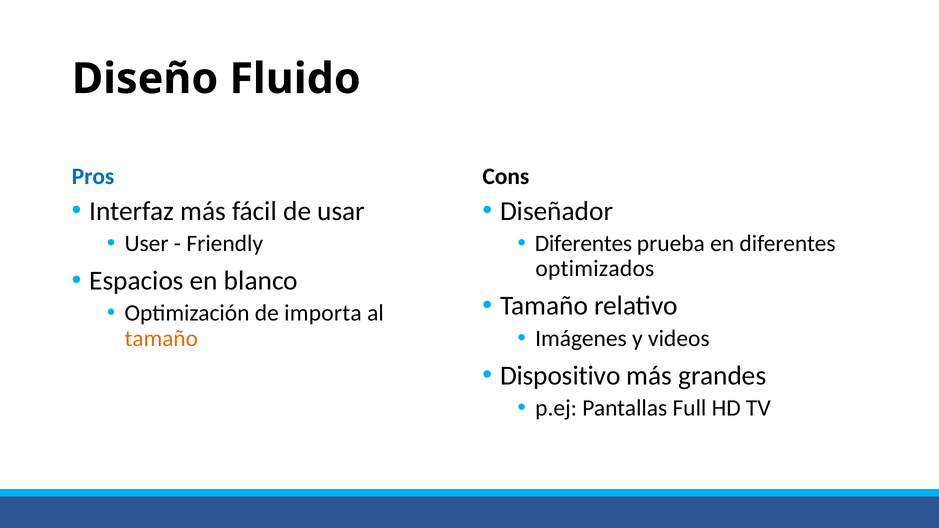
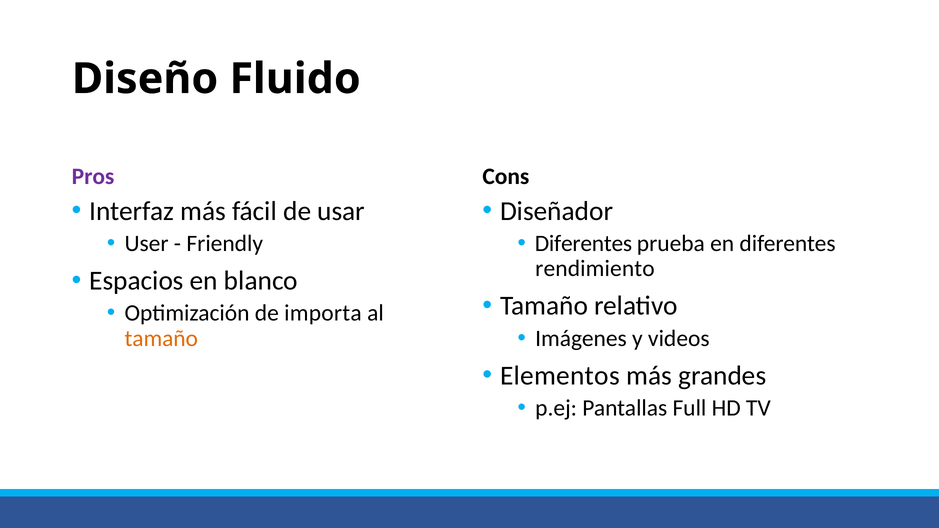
Pros colour: blue -> purple
optimizados: optimizados -> rendimiento
Dispositivo: Dispositivo -> Elementos
